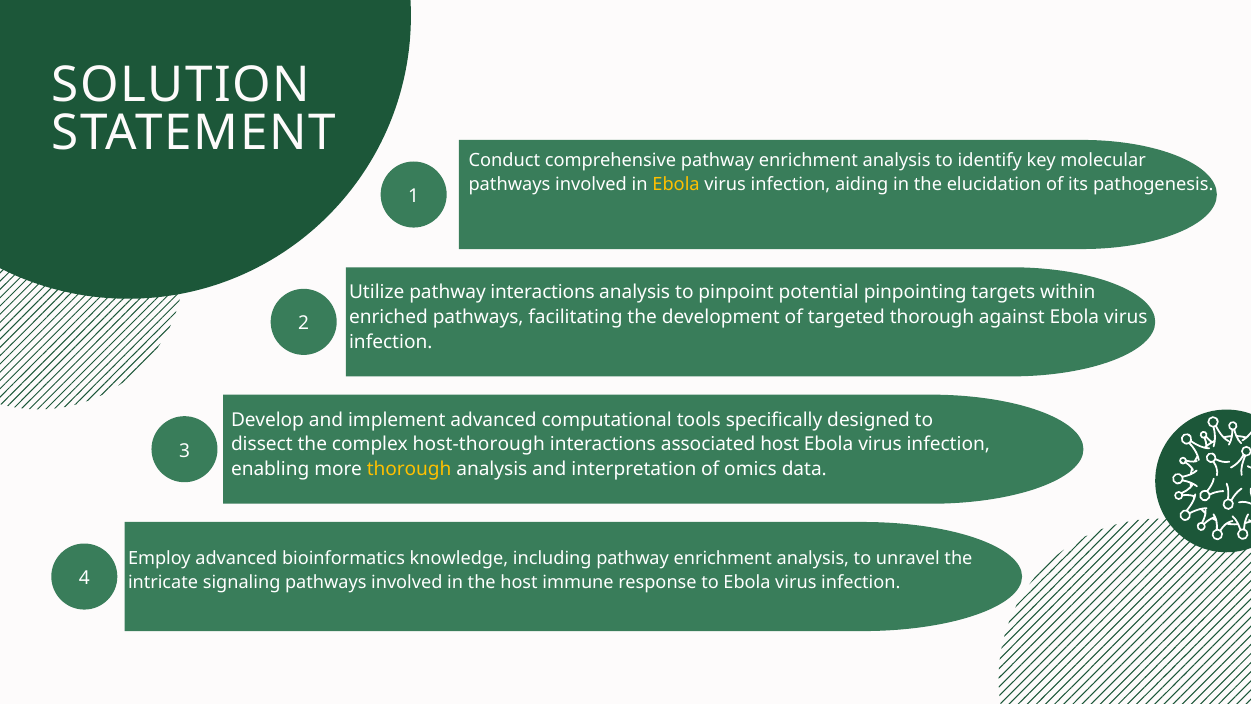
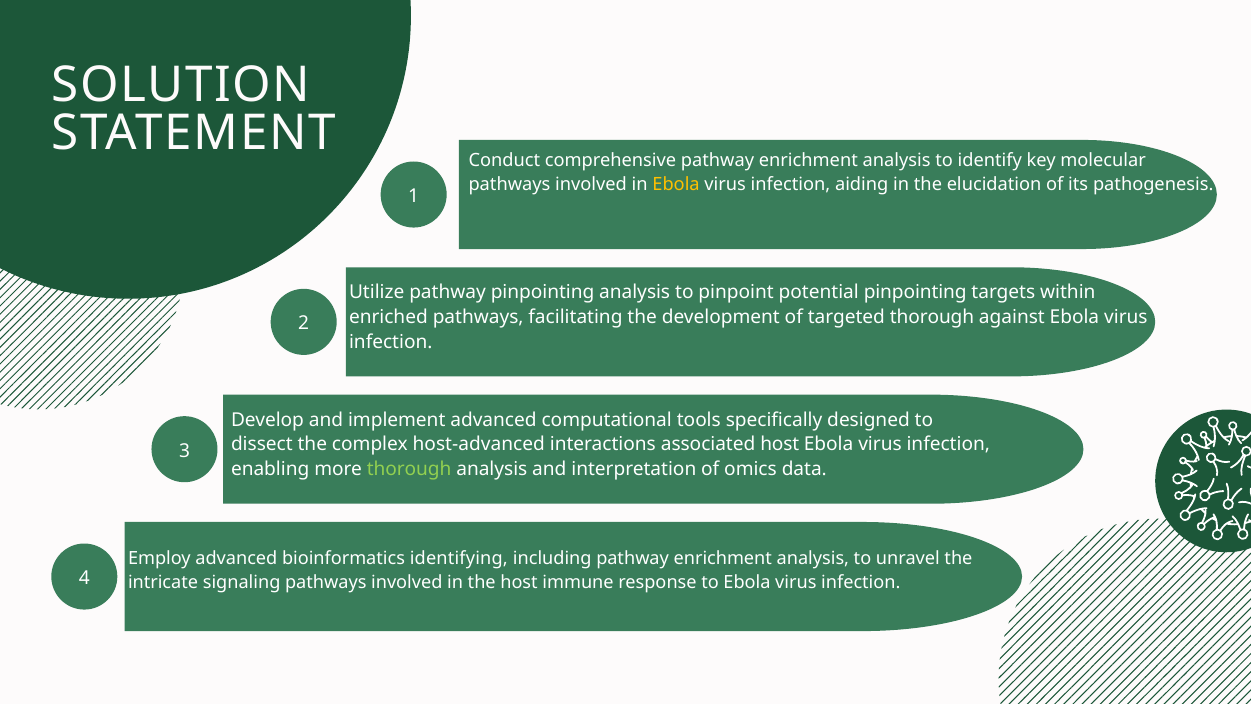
pathway interactions: interactions -> pinpointing
host-thorough: host-thorough -> host-advanced
thorough at (409, 469) colour: yellow -> light green
knowledge: knowledge -> identifying
